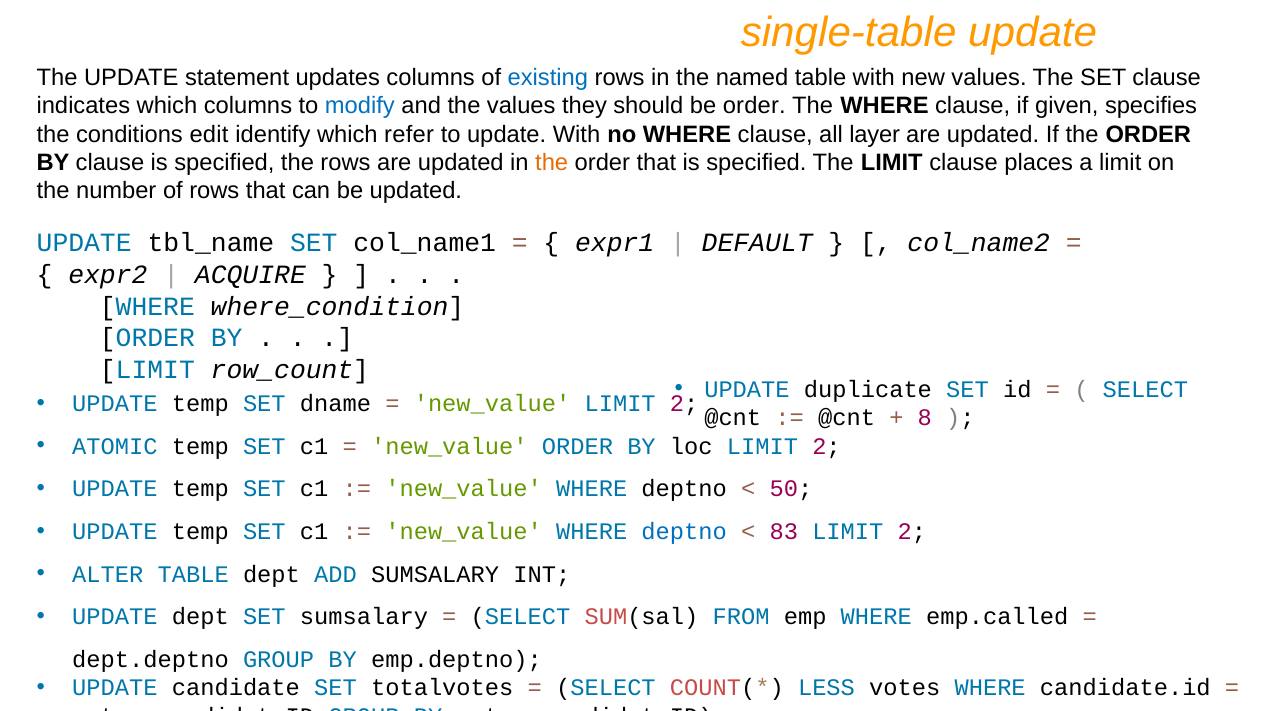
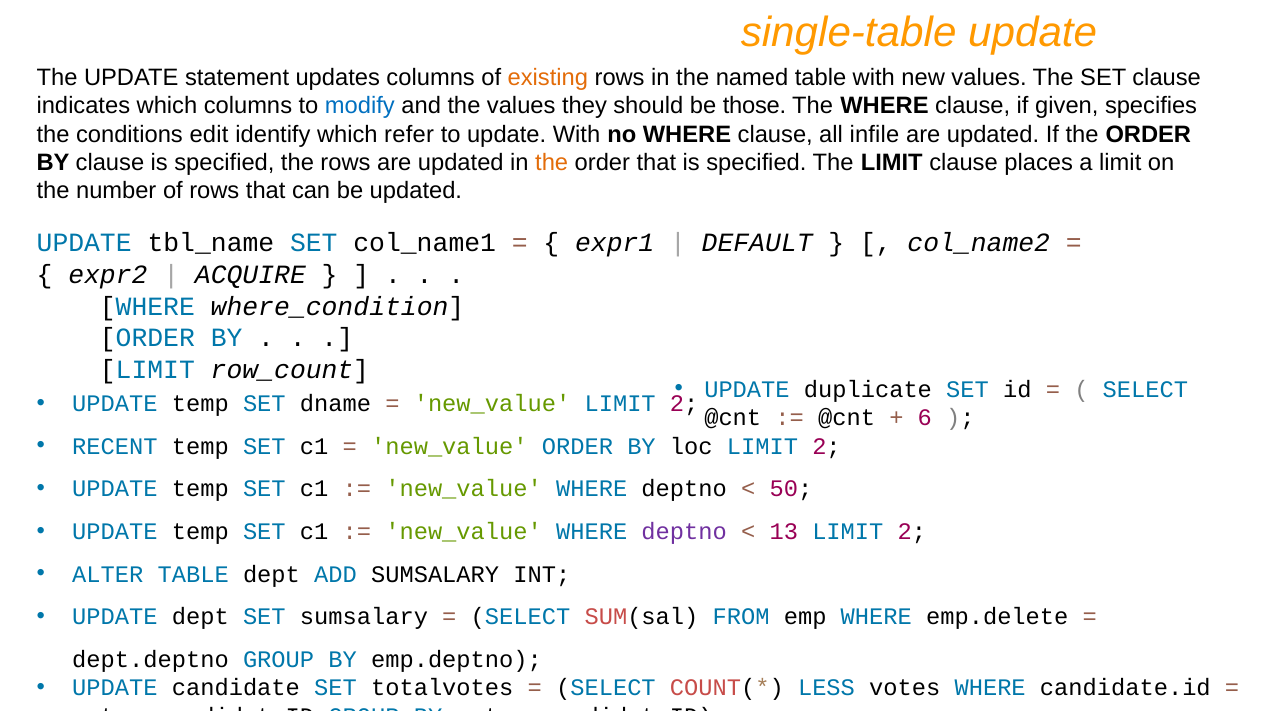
existing colour: blue -> orange
be order: order -> those
layer: layer -> infile
8: 8 -> 6
ATOMIC: ATOMIC -> RECENT
deptno at (684, 532) colour: blue -> purple
83: 83 -> 13
emp.called: emp.called -> emp.delete
